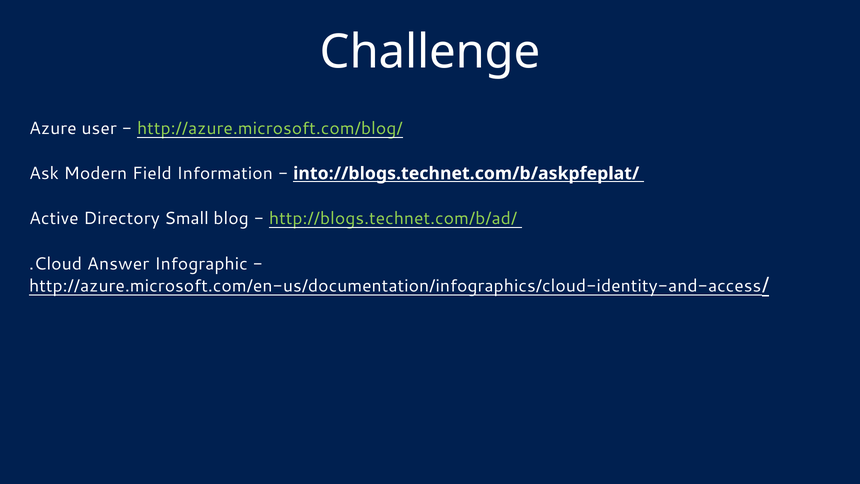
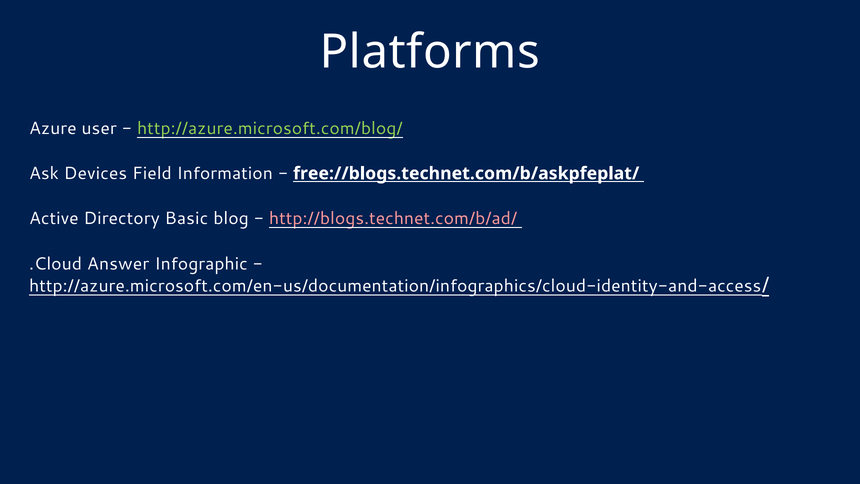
Challenge: Challenge -> Platforms
Modern: Modern -> Devices
into://blogs.technet.com/b/askpfeplat/: into://blogs.technet.com/b/askpfeplat/ -> free://blogs.technet.com/b/askpfeplat/
Small: Small -> Basic
http://blogs.technet.com/b/ad/ colour: light green -> pink
